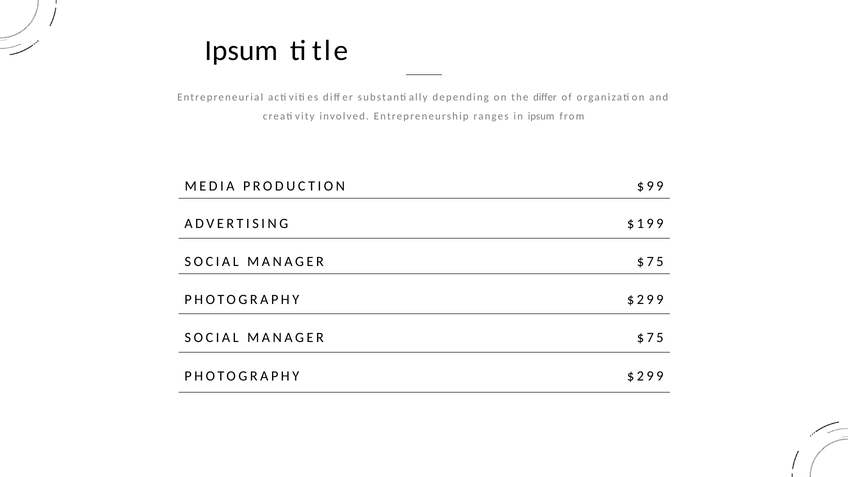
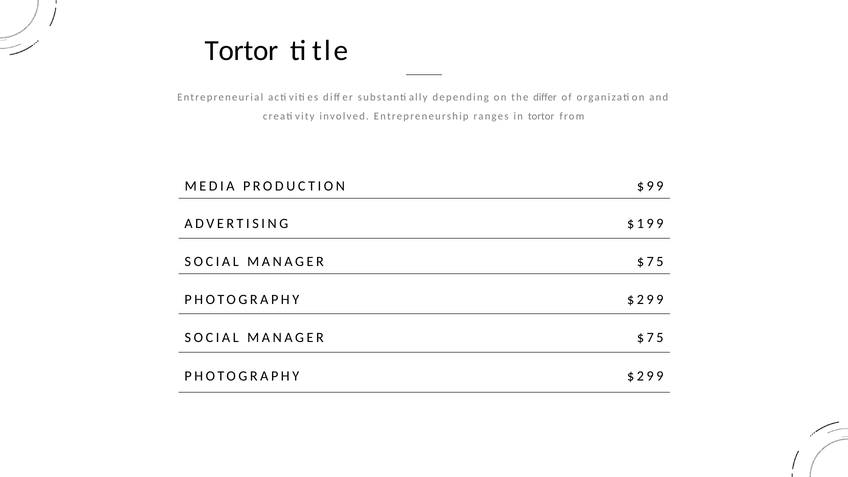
Ipsum at (241, 51): Ipsum -> Tortor
in ipsum: ipsum -> tortor
